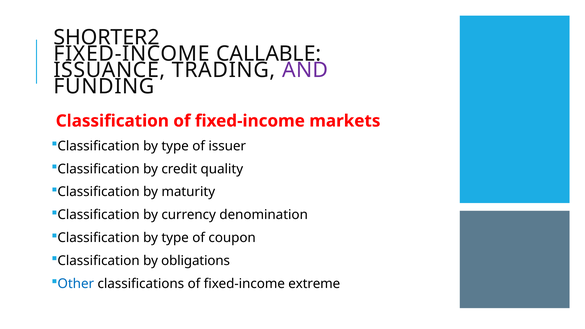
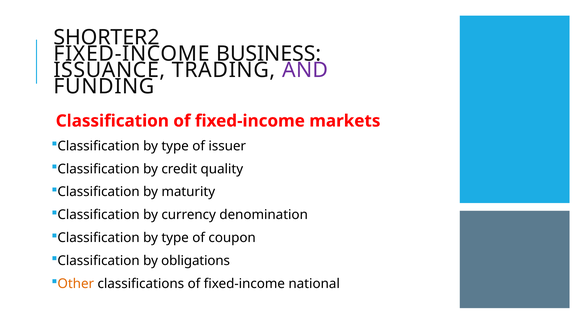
CALLABLE: CALLABLE -> BUSINESS
Other colour: blue -> orange
extreme: extreme -> national
